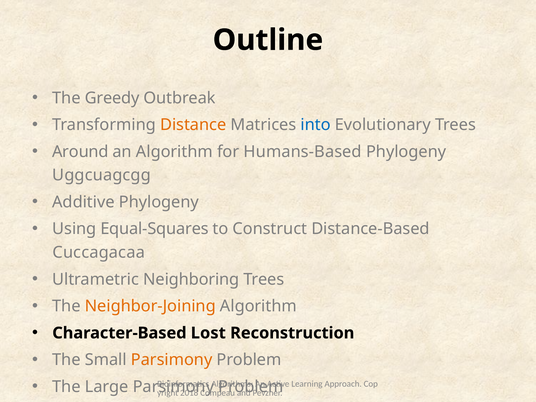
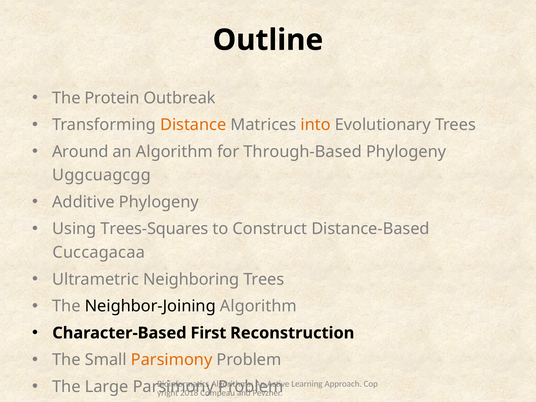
Greedy: Greedy -> Protein
into colour: blue -> orange
Humans-Based: Humans-Based -> Through-Based
Equal-Squares: Equal-Squares -> Trees-Squares
Neighbor-Joining colour: orange -> black
Lost: Lost -> First
